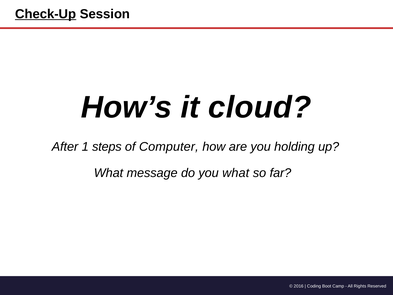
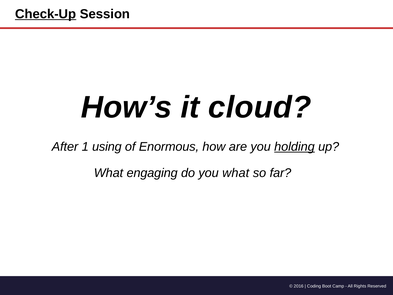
steps: steps -> using
Computer: Computer -> Enormous
holding underline: none -> present
message: message -> engaging
